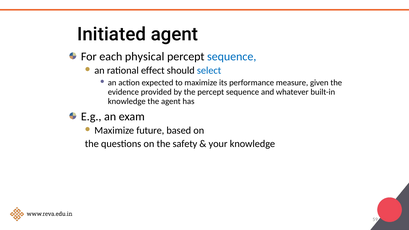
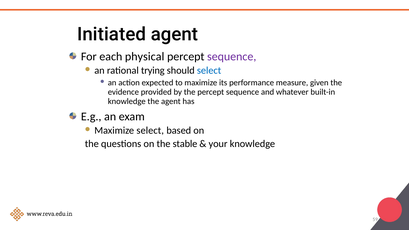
sequence at (232, 56) colour: blue -> purple
effect: effect -> trying
Maximize future: future -> select
safety: safety -> stable
